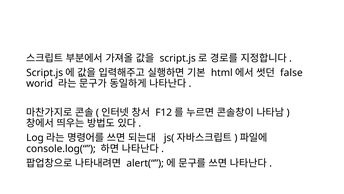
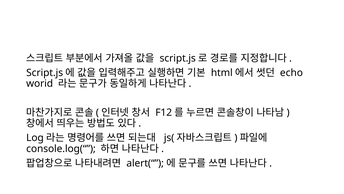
false: false -> echo
